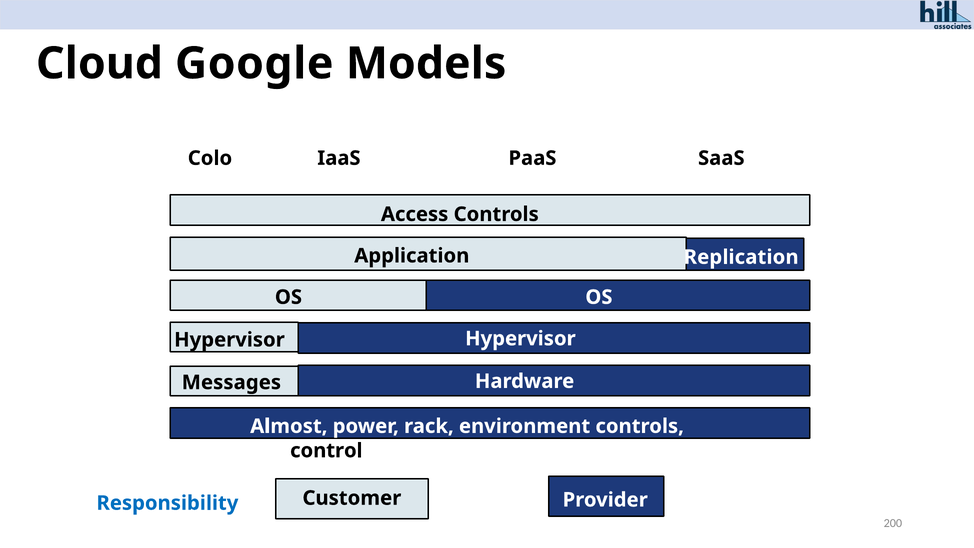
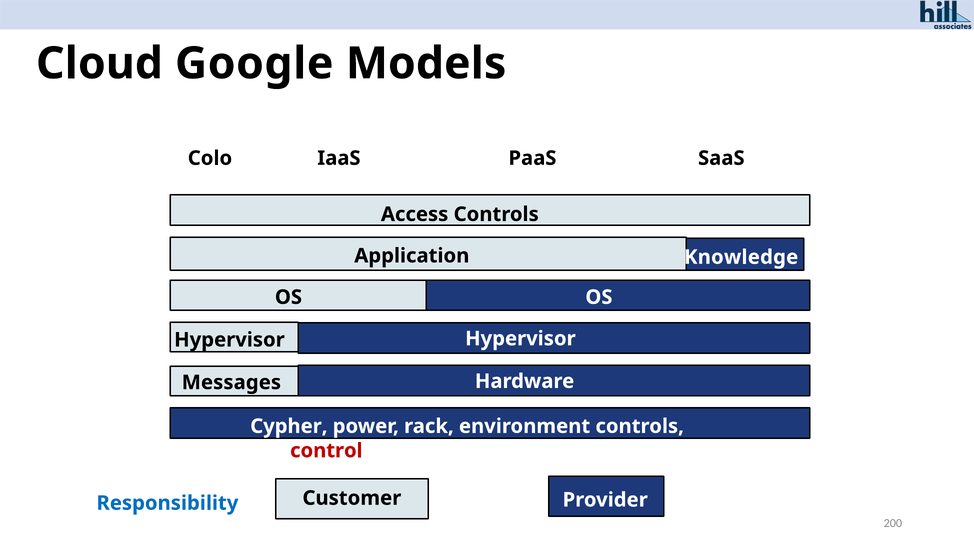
Replication: Replication -> Knowledge
Almost: Almost -> Cypher
control colour: black -> red
